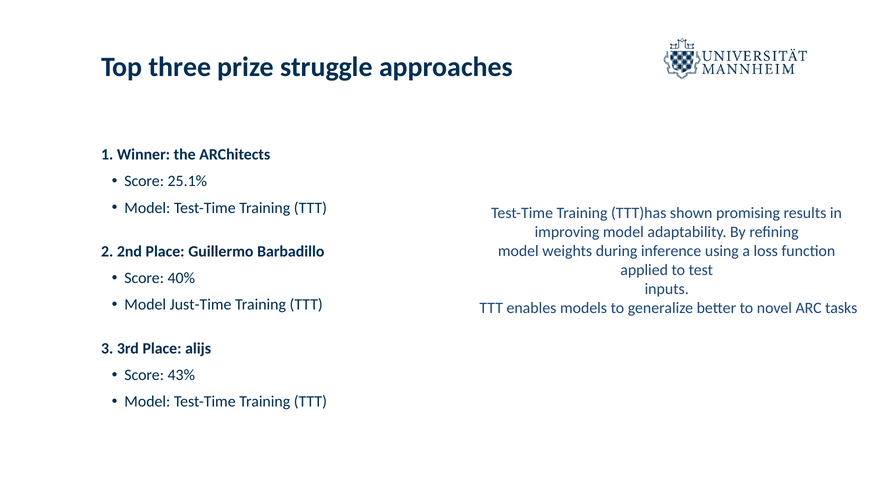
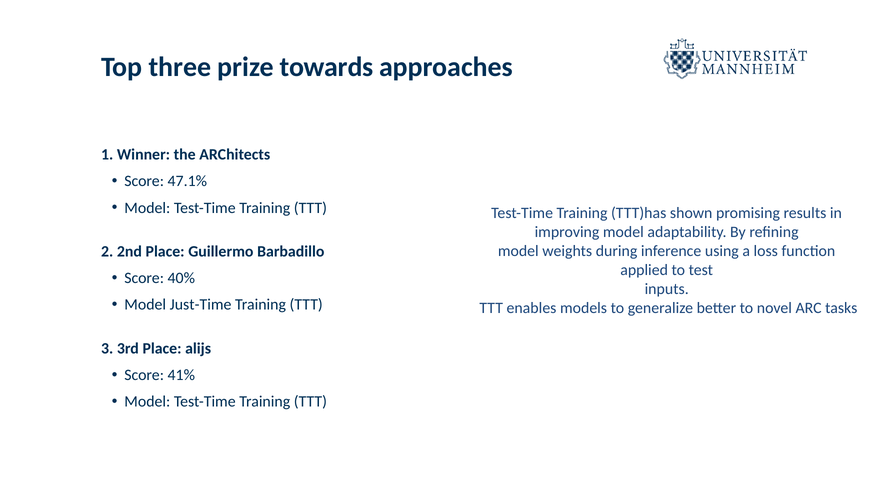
struggle: struggle -> towards
25.1%: 25.1% -> 47.1%
43%: 43% -> 41%
